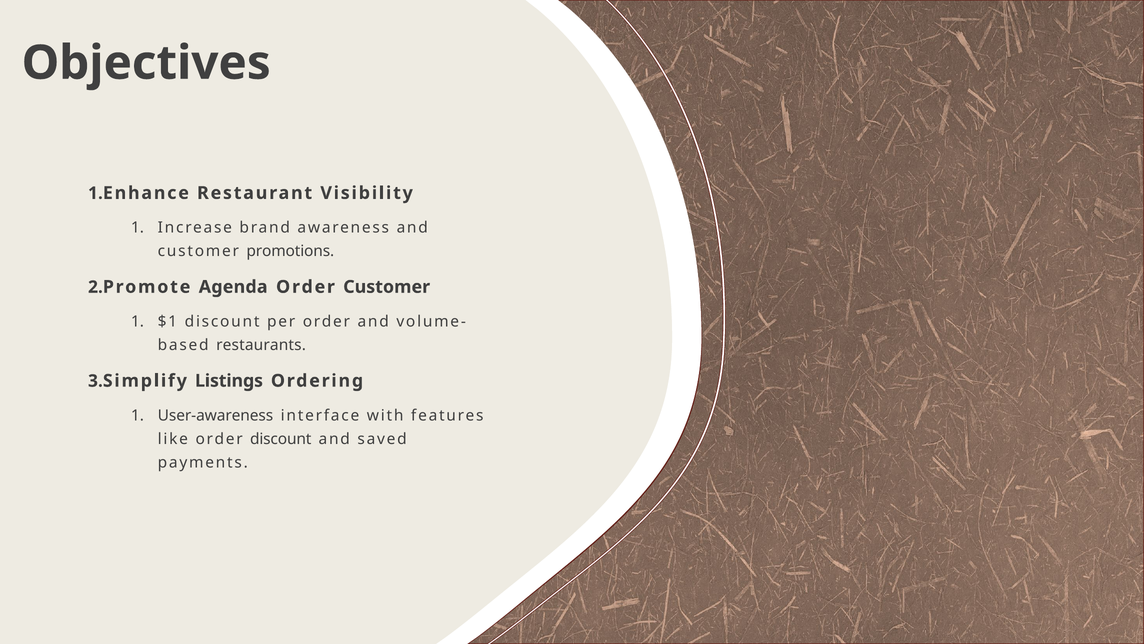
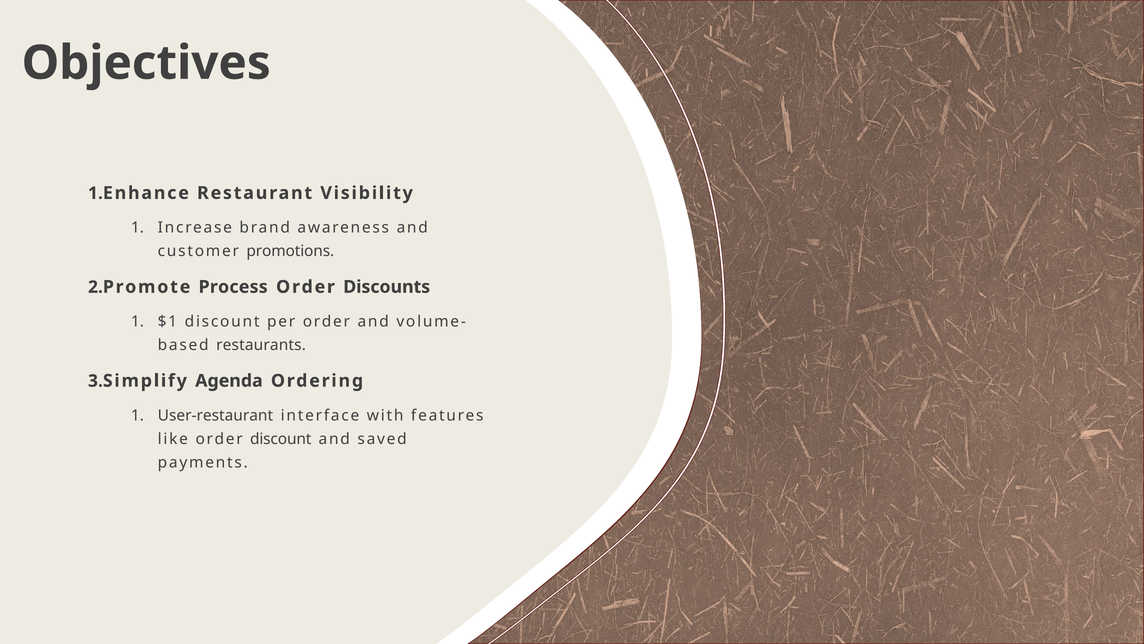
Agenda: Agenda -> Process
Order Customer: Customer -> Discounts
Listings: Listings -> Agenda
User-awareness: User-awareness -> User-restaurant
